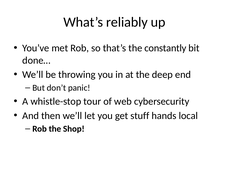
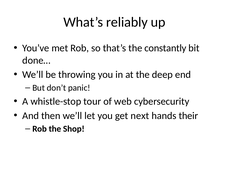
stuff: stuff -> next
local: local -> their
